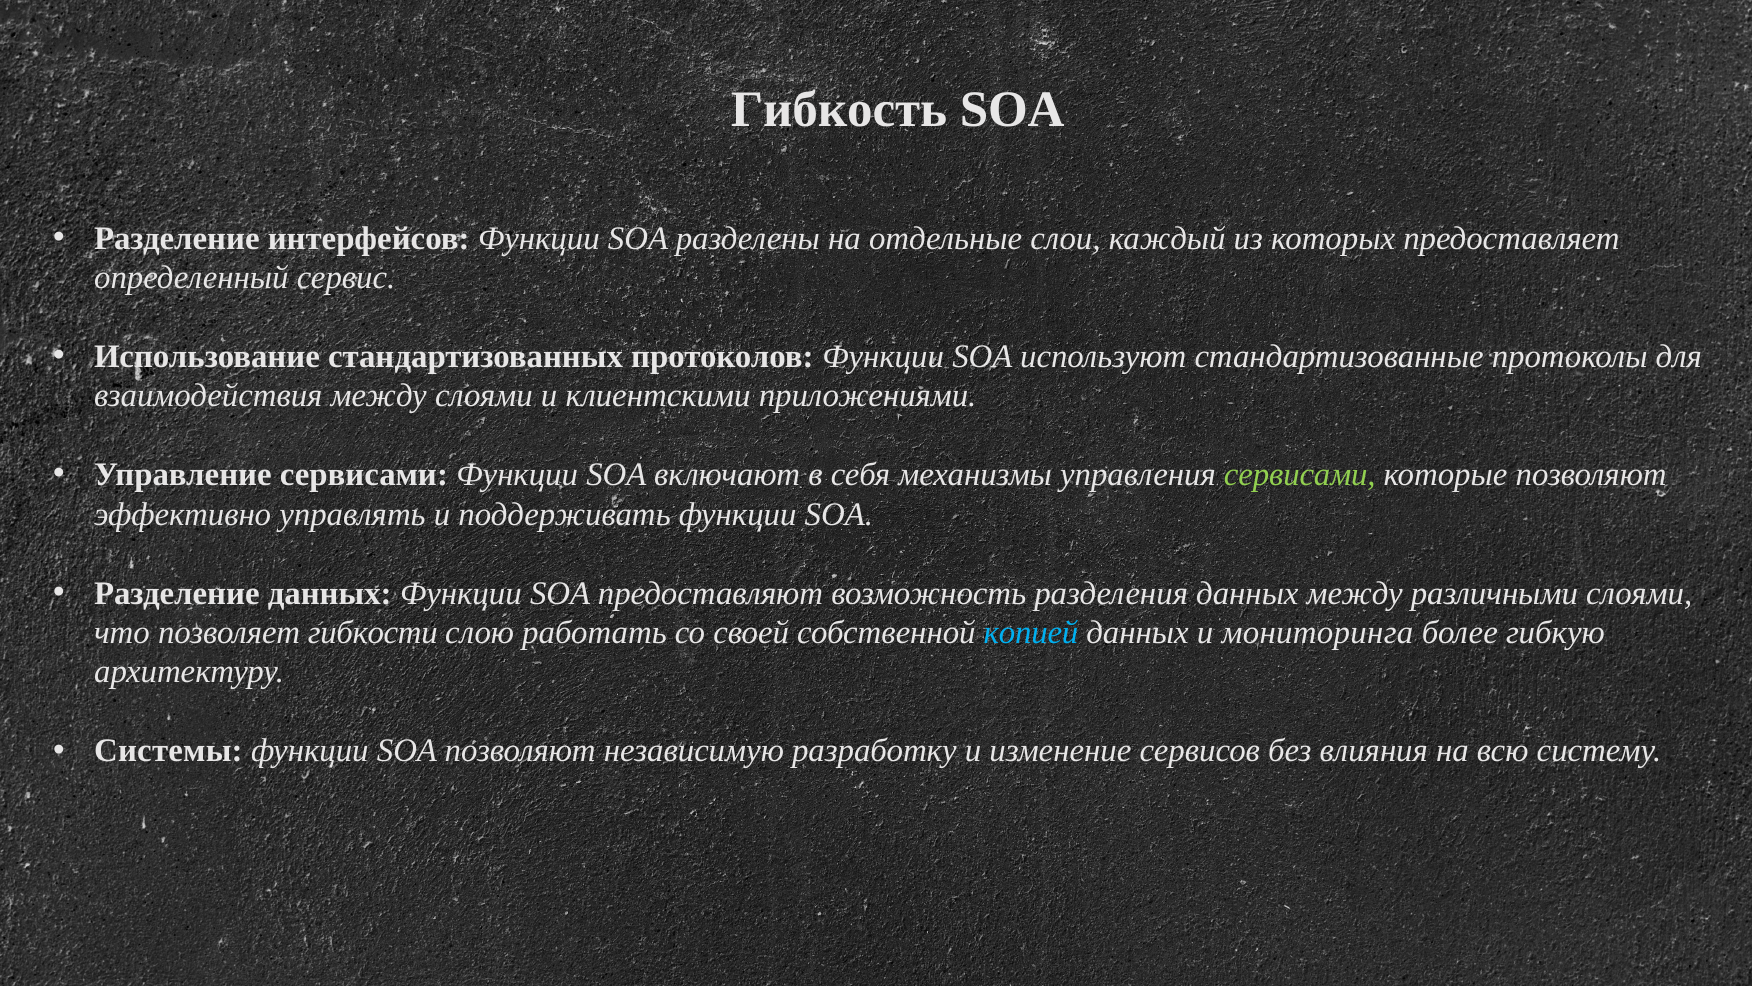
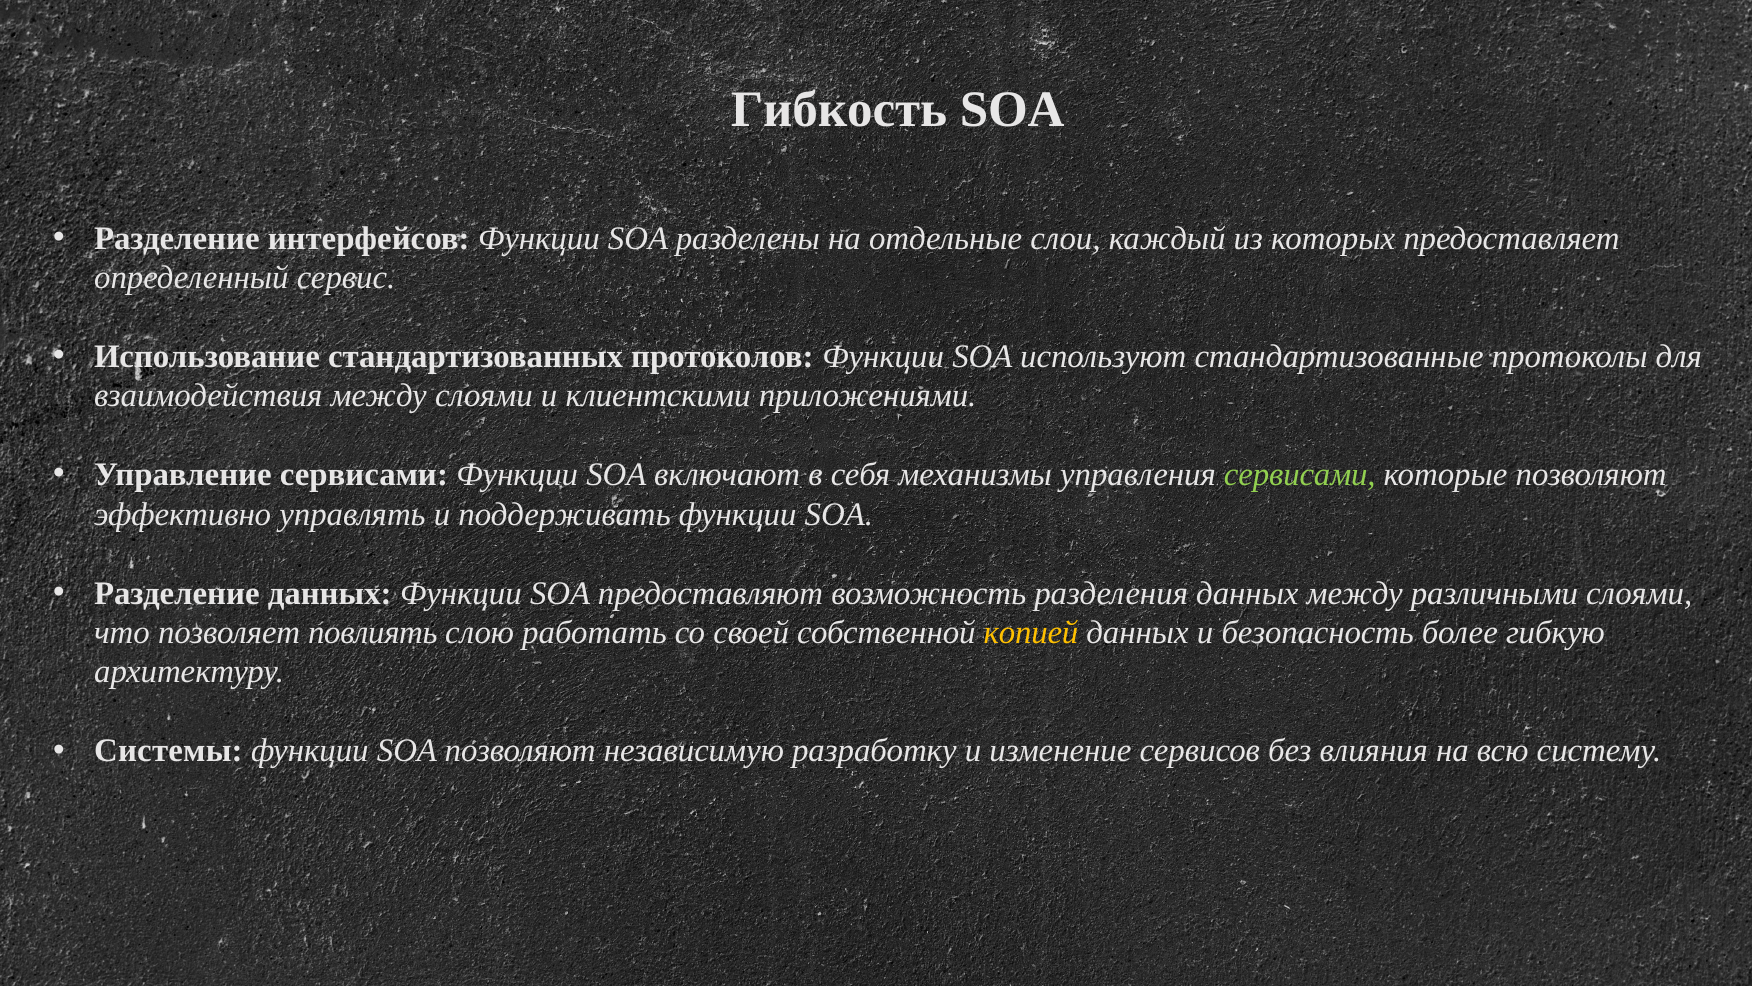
гибкости: гибкости -> повлиять
копией colour: light blue -> yellow
мониторинга: мониторинга -> безопасность
